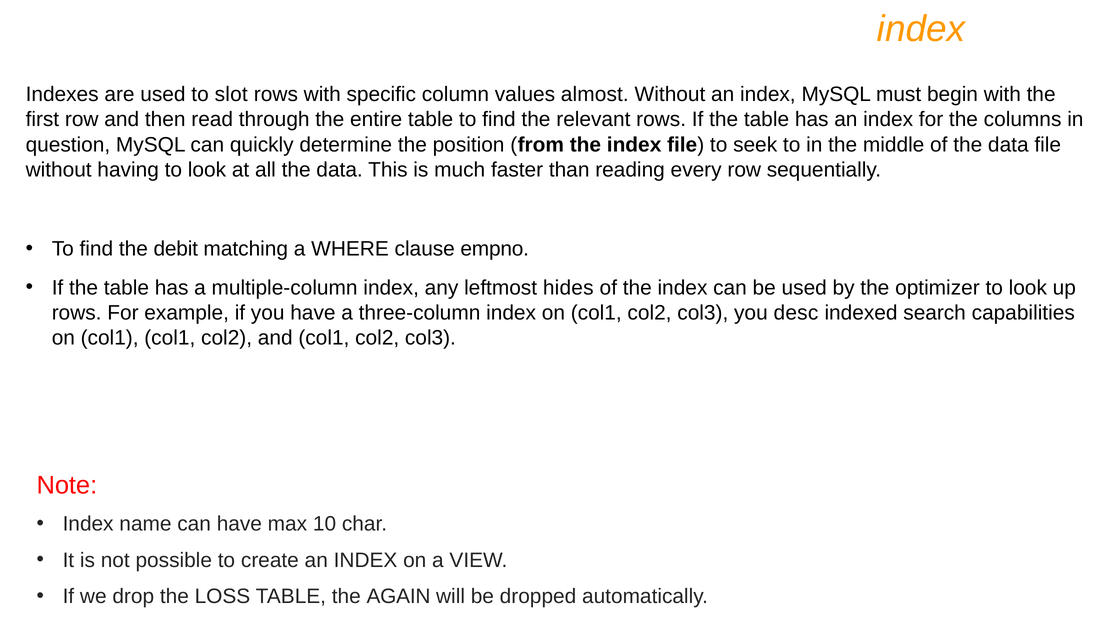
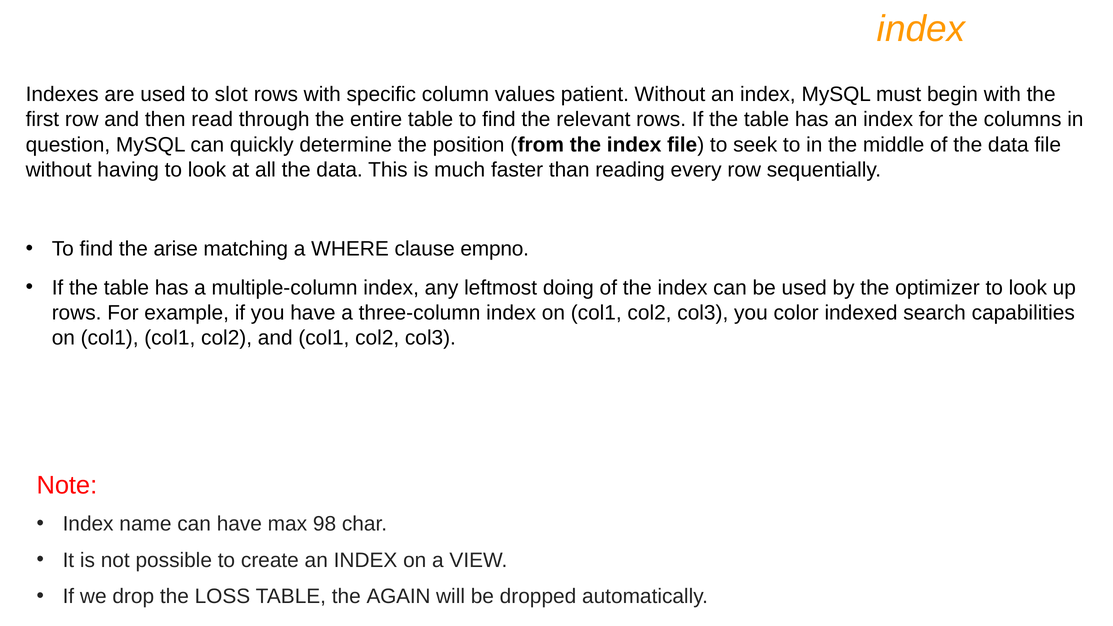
almost: almost -> patient
debit: debit -> arise
hides: hides -> doing
desc: desc -> color
10: 10 -> 98
